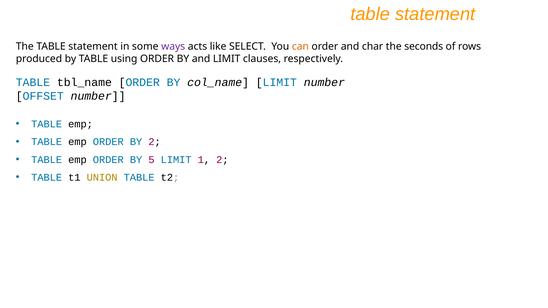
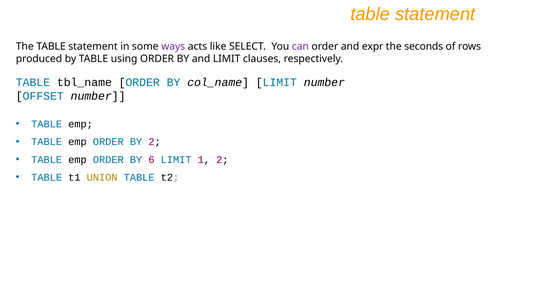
can colour: orange -> purple
char: char -> expr
5: 5 -> 6
